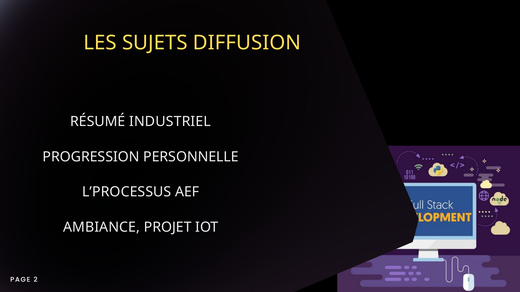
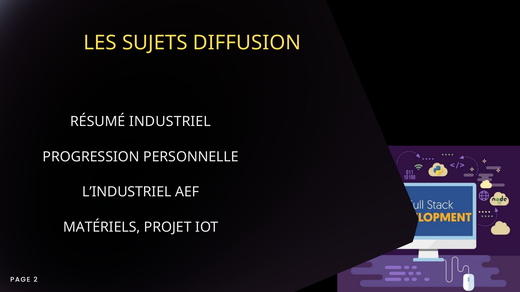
L’PROCESSUS: L’PROCESSUS -> L’INDUSTRIEL
AMBIANCE: AMBIANCE -> MATÉRIELS
